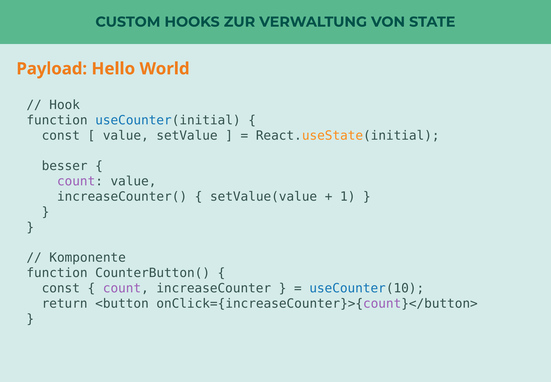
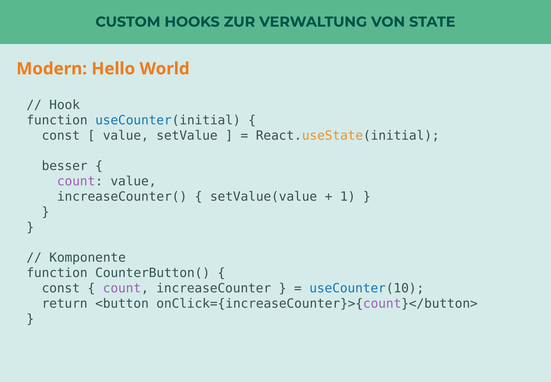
Payload: Payload -> Modern
